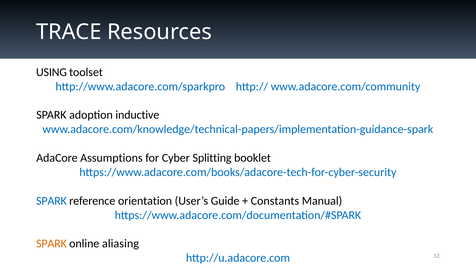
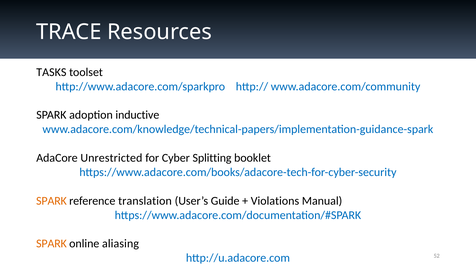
USING: USING -> TASKS
Assumptions: Assumptions -> Unrestricted
SPARK at (51, 201) colour: blue -> orange
orientation: orientation -> translation
Constants: Constants -> Violations
